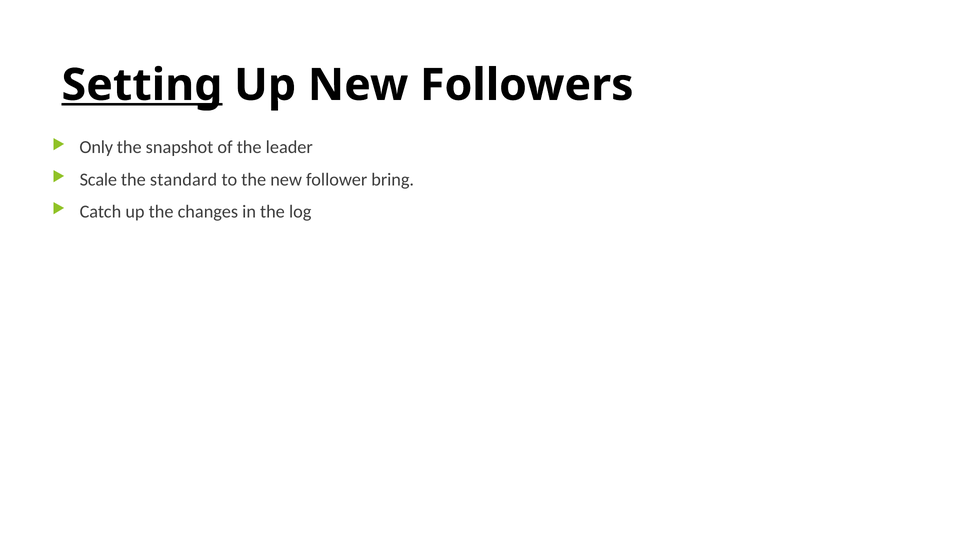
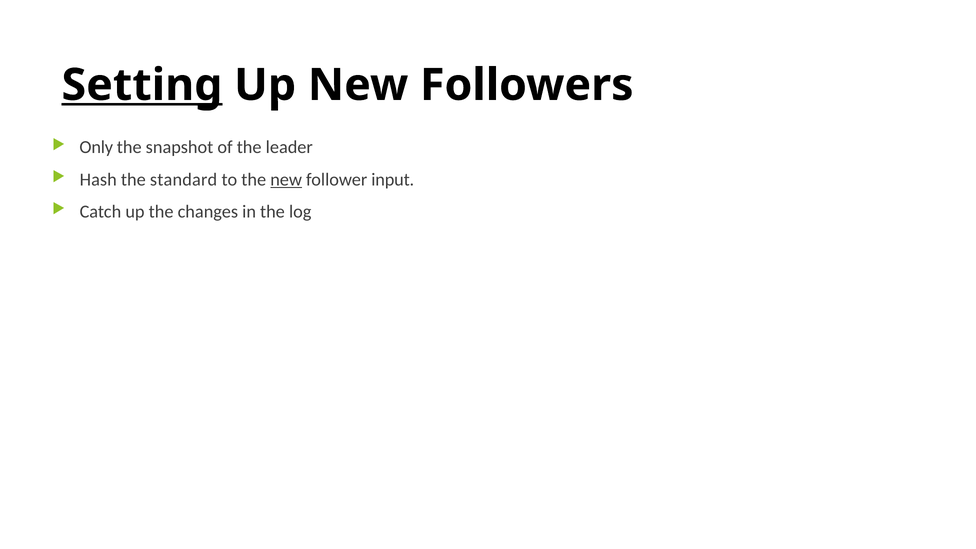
Scale: Scale -> Hash
new at (286, 179) underline: none -> present
bring: bring -> input
